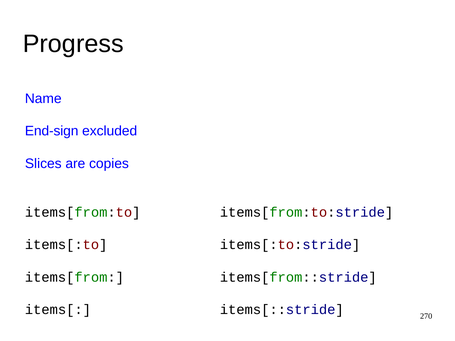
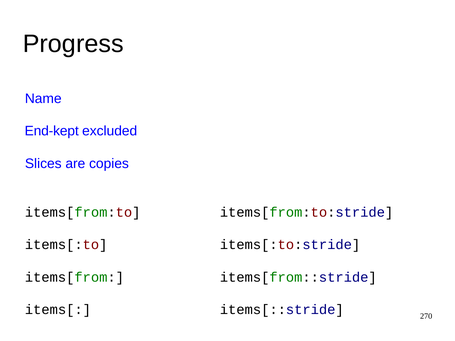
End-sign: End-sign -> End-kept
